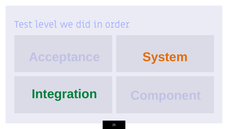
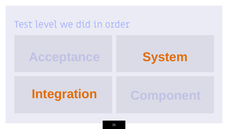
Integration colour: green -> orange
